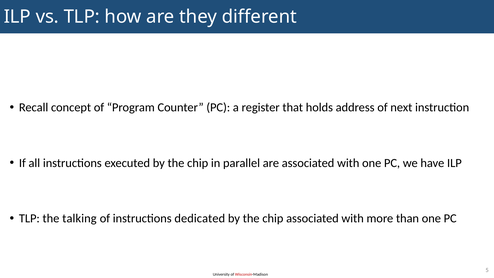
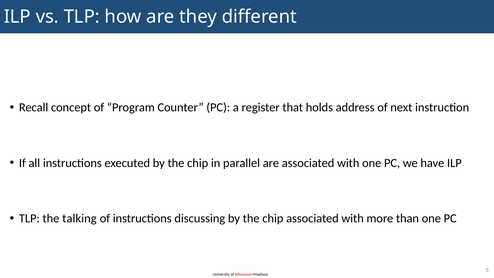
dedicated: dedicated -> discussing
